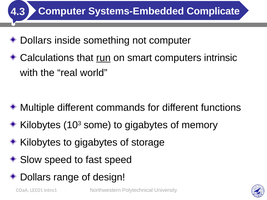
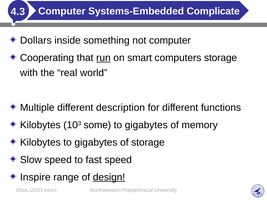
Calculations: Calculations -> Cooperating
computers intrinsic: intrinsic -> storage
commands: commands -> description
Dollars at (35, 177): Dollars -> Inspire
design underline: none -> present
